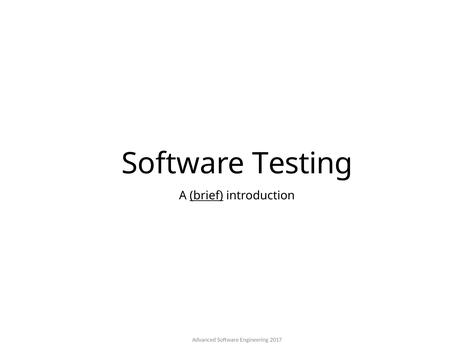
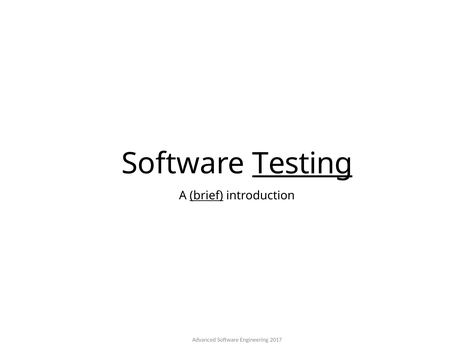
Testing underline: none -> present
